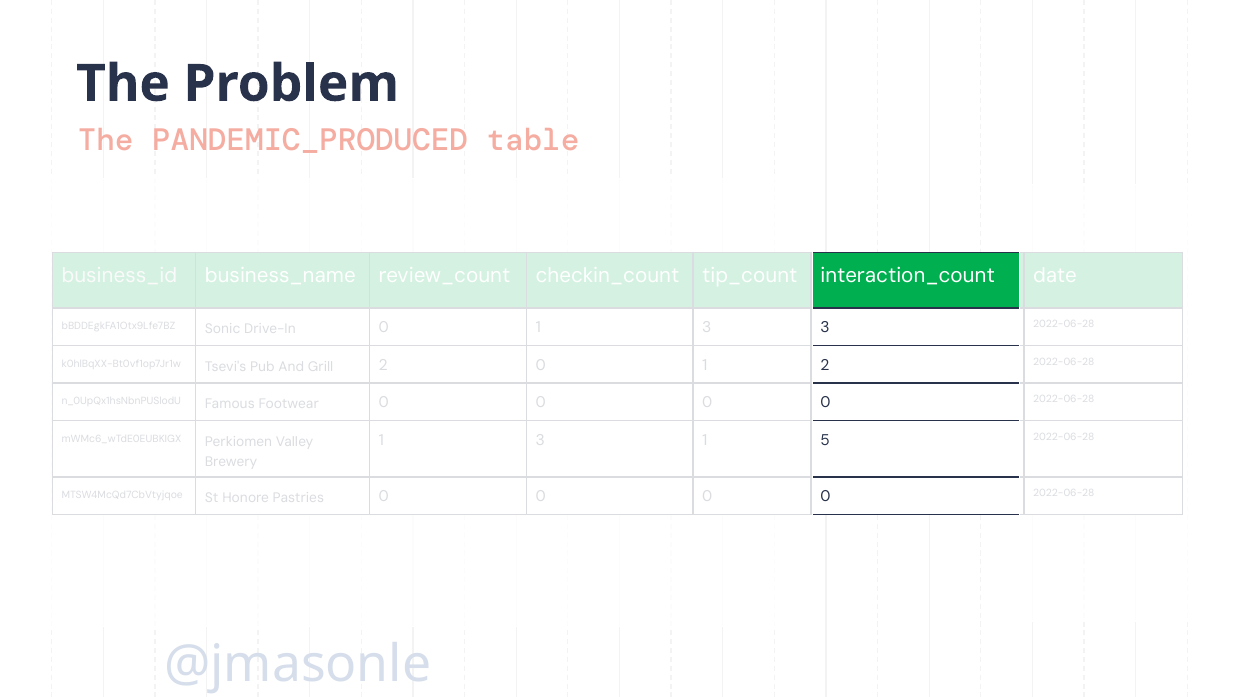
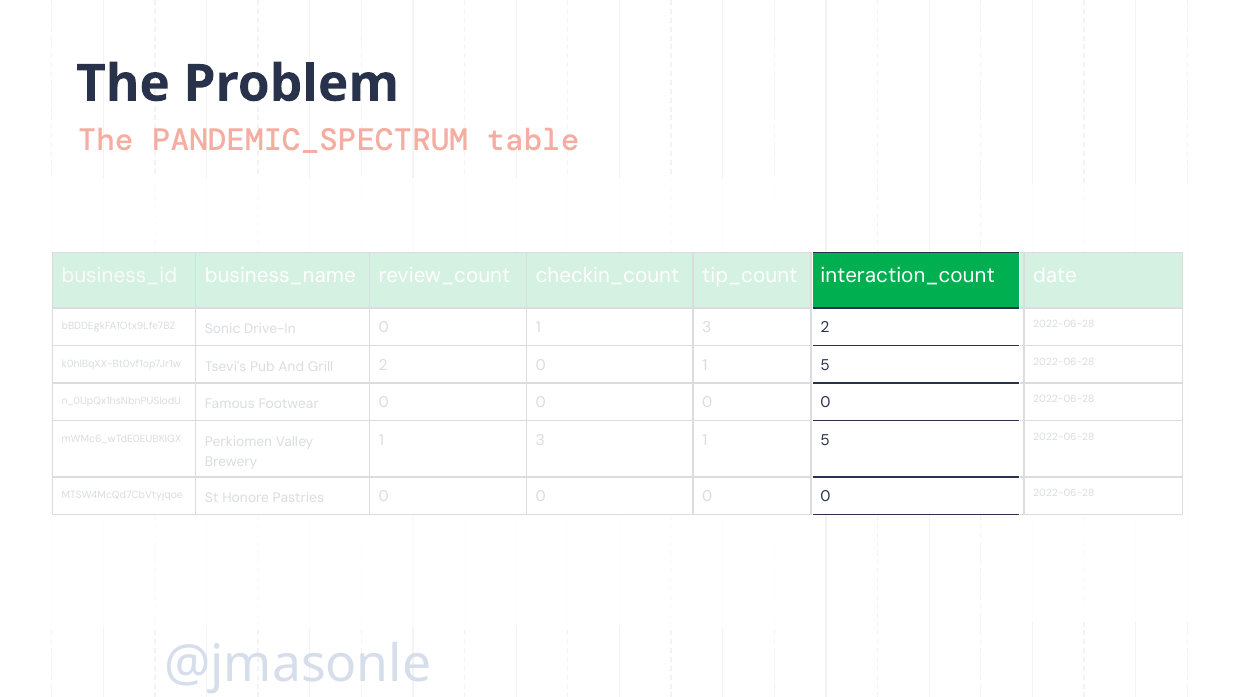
PANDEMIC_PRODUCED: PANDEMIC_PRODUCED -> PANDEMIC_SPECTRUM
3 at (825, 328): 3 -> 2
2 at (825, 365): 2 -> 5
